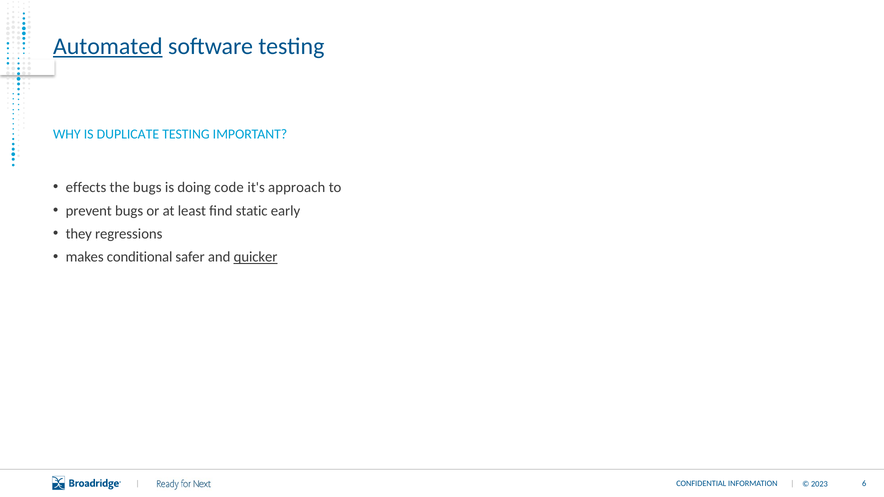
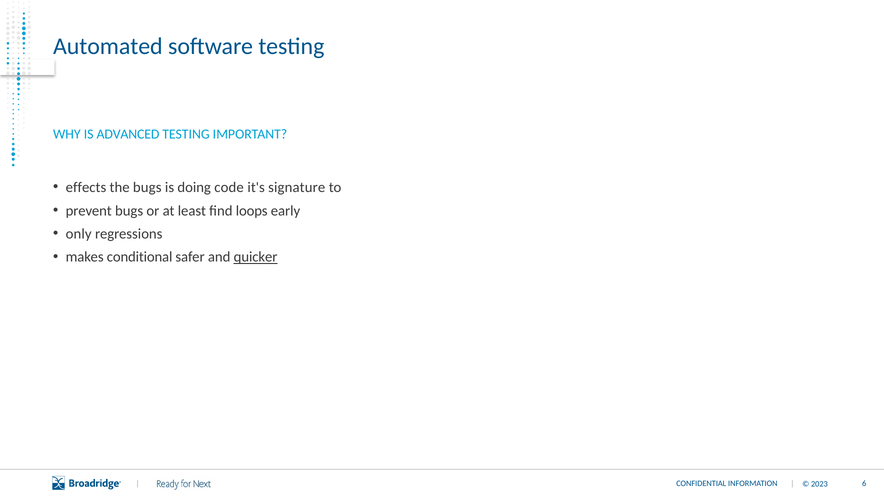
Automated underline: present -> none
DUPLICATE: DUPLICATE -> ADVANCED
approach: approach -> signature
static: static -> loops
they: they -> only
